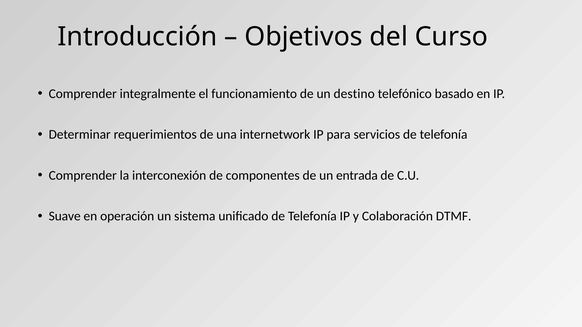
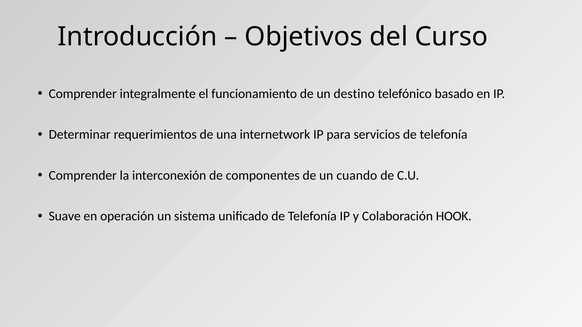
entrada: entrada -> cuando
DTMF: DTMF -> HOOK
